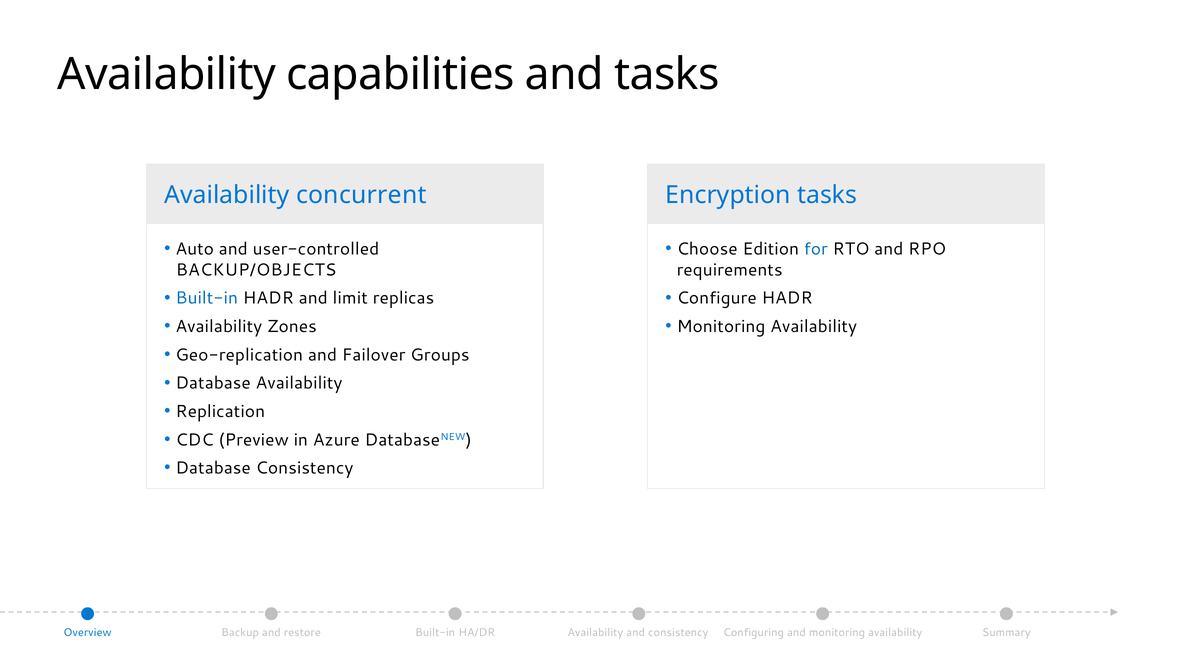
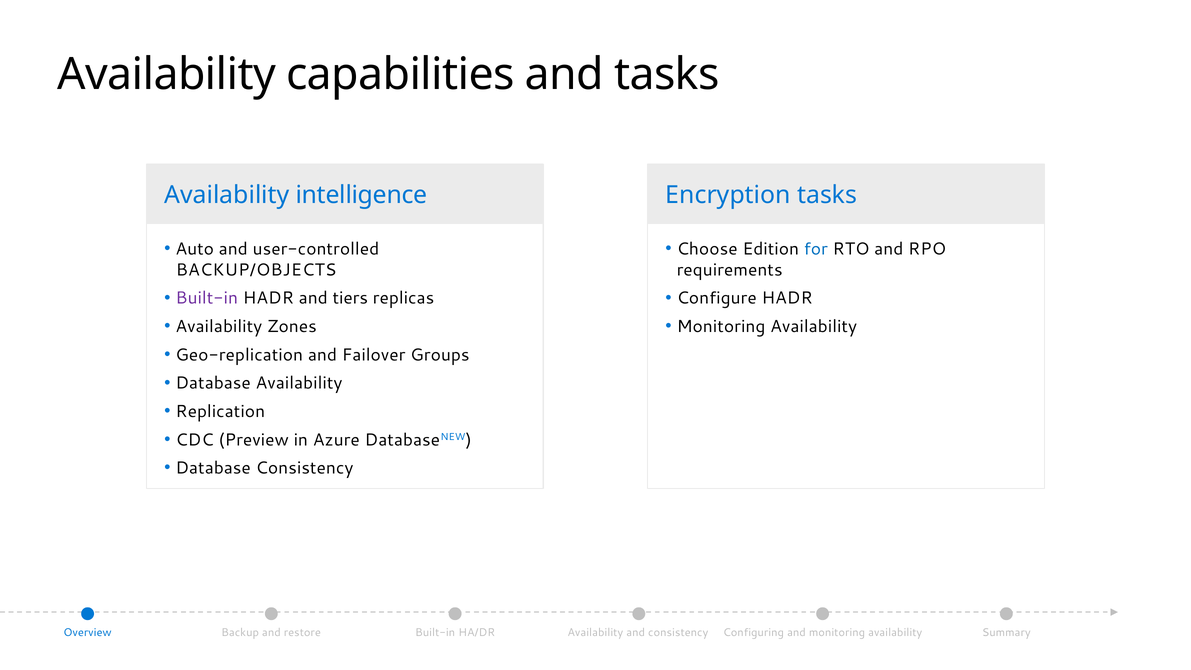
concurrent: concurrent -> intelligence
Built-in at (207, 298) colour: blue -> purple
limit: limit -> tiers
